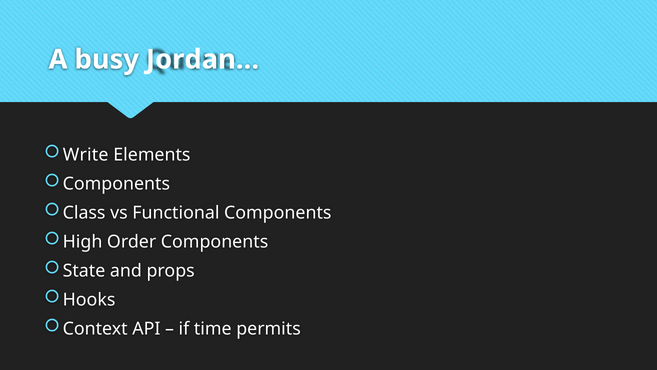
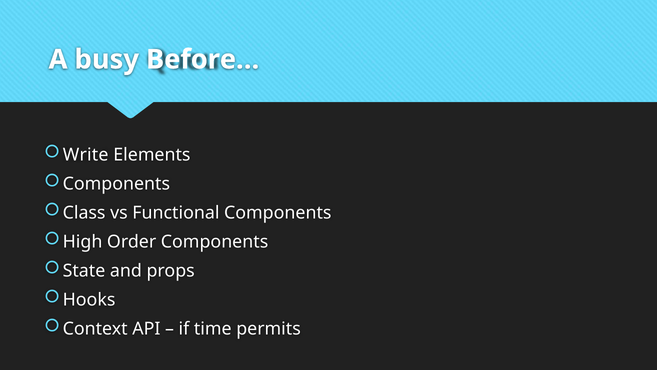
Jordan…: Jordan… -> Before…
